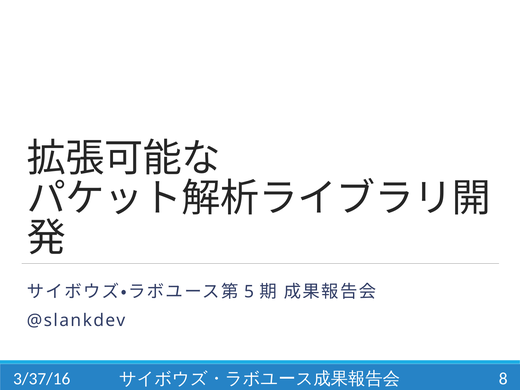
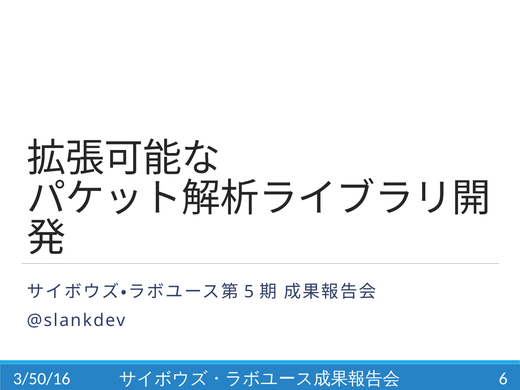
3/37/16: 3/37/16 -> 3/50/16
8: 8 -> 6
